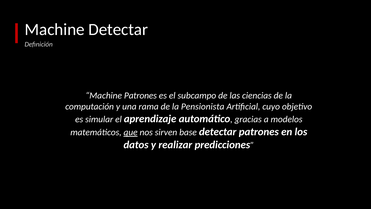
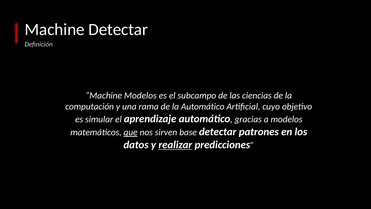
Machine Patrones: Patrones -> Modelos
la Pensionista: Pensionista -> Automático
realizar underline: none -> present
